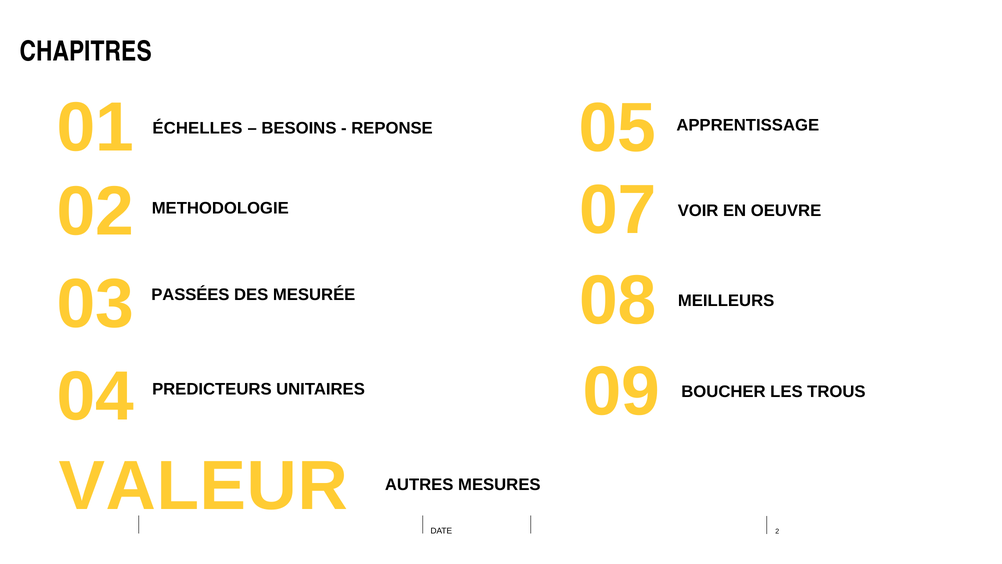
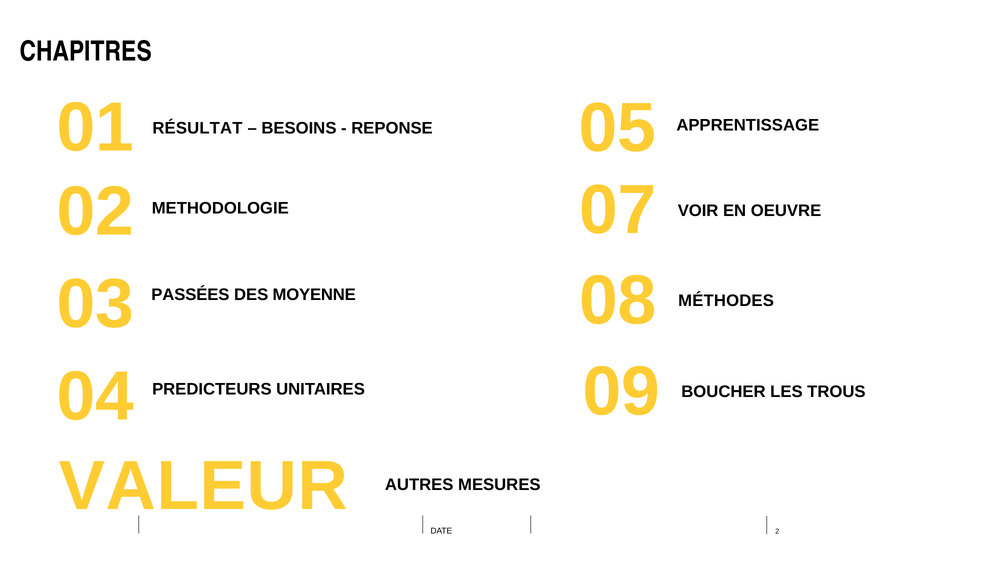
ÉCHELLES: ÉCHELLES -> RÉSULTAT
MEILLEURS: MEILLEURS -> MÉTHODES
MESURÉE: MESURÉE -> MOYENNE
